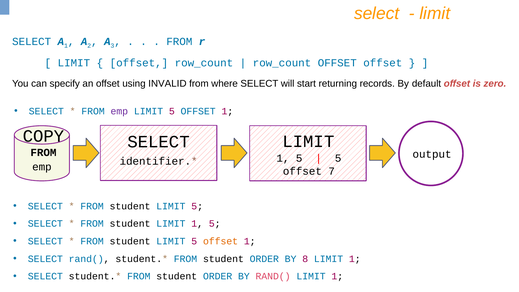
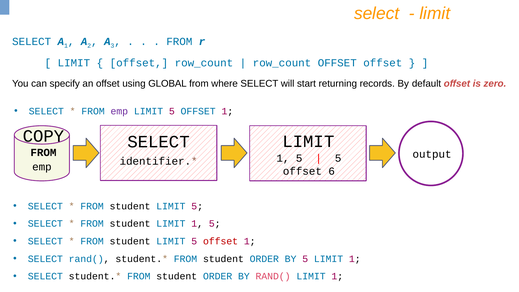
INVALID: INVALID -> GLOBAL
7: 7 -> 6
offset at (221, 241) colour: orange -> red
BY 8: 8 -> 5
